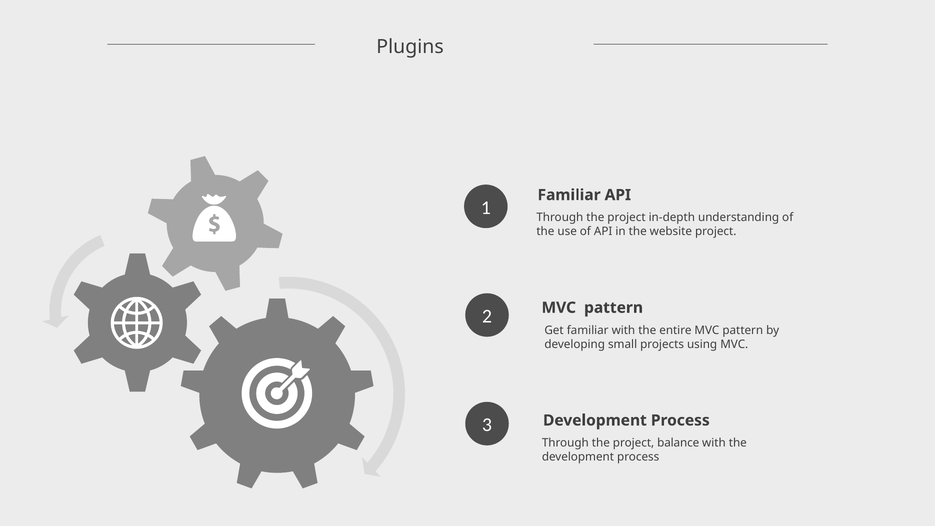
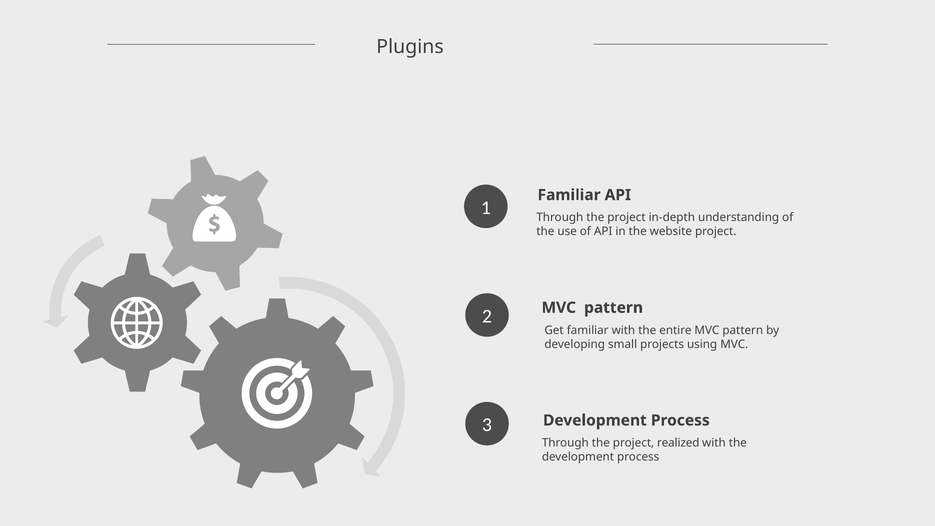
balance: balance -> realized
